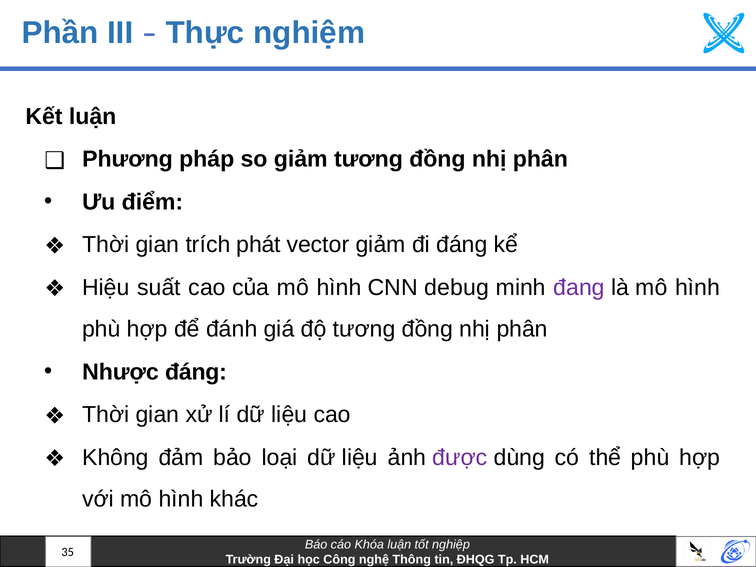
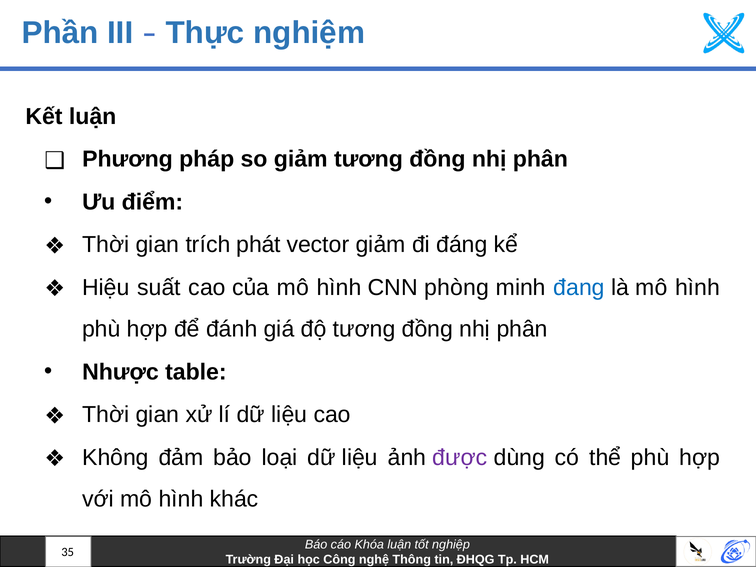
debug: debug -> phòng
đang colour: purple -> blue
Nhược đáng: đáng -> table
